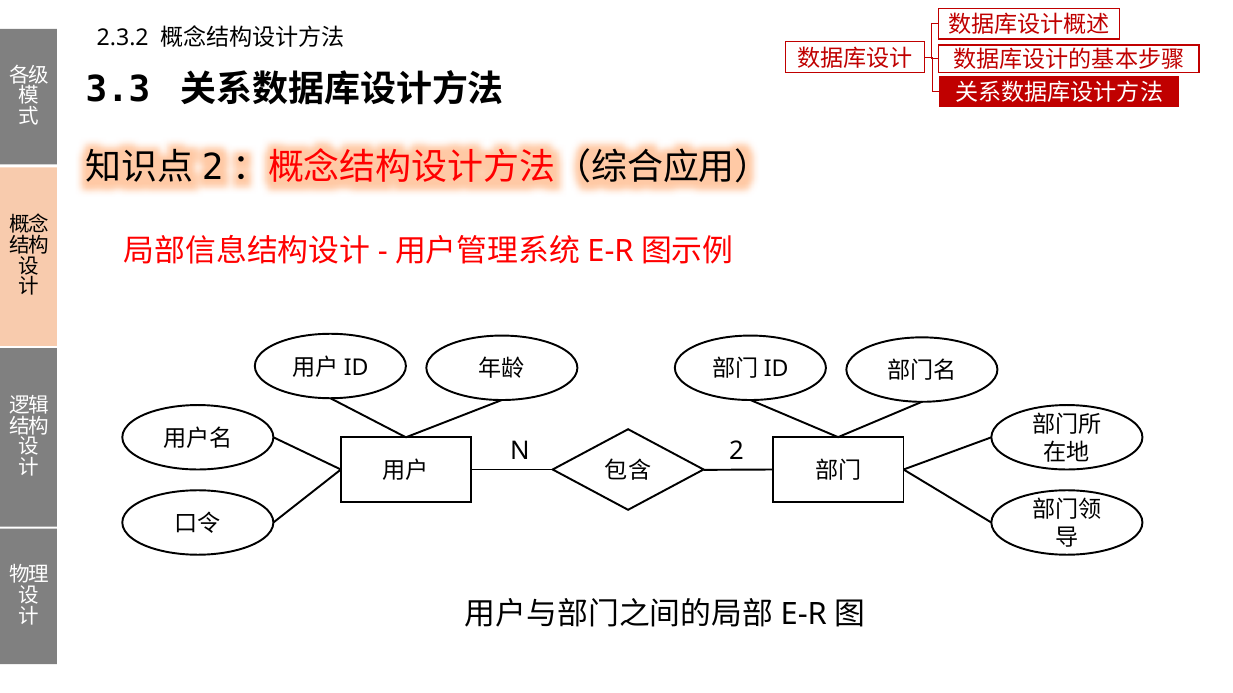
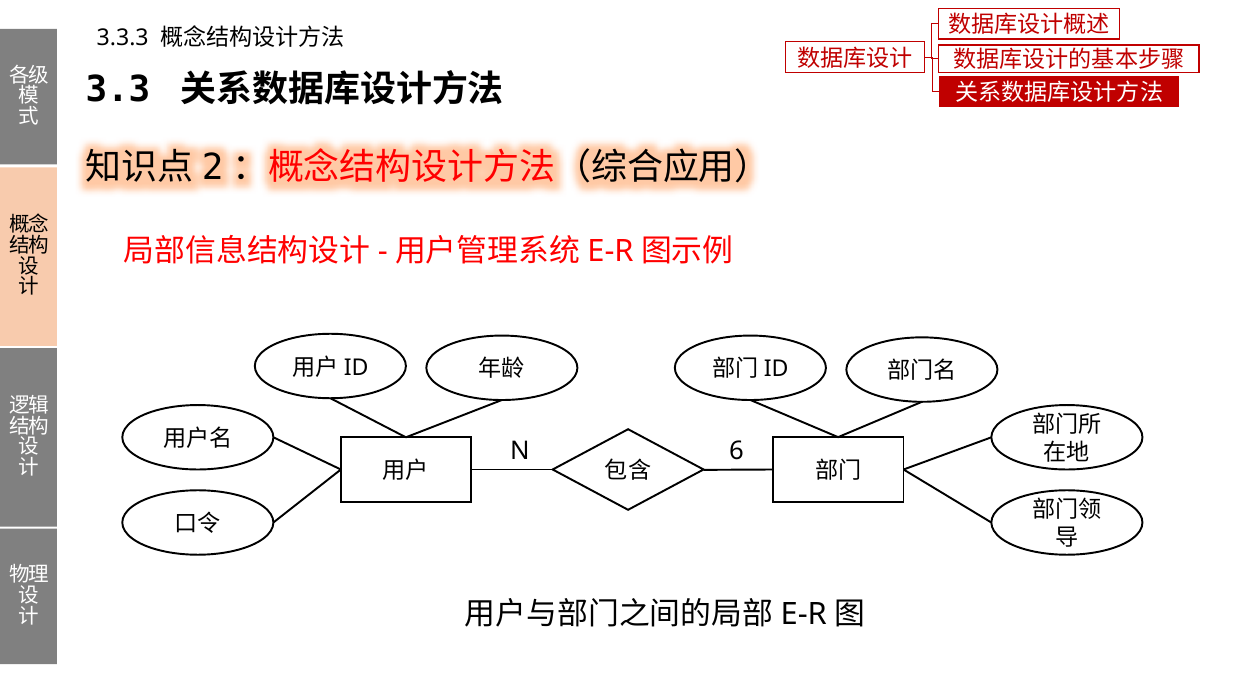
2.3.2: 2.3.2 -> 3.3.3
2: 2 -> 6
